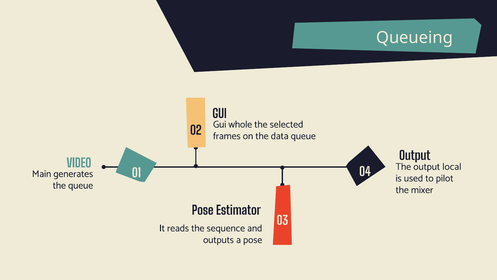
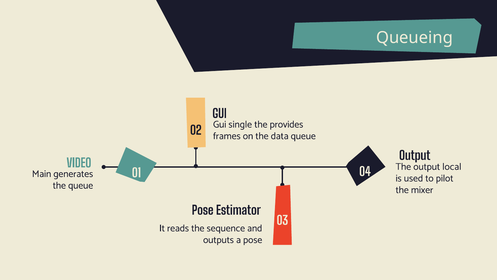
whole: whole -> single
selected: selected -> provides
